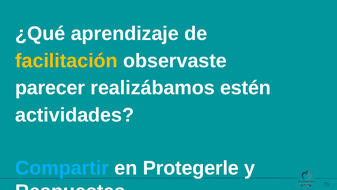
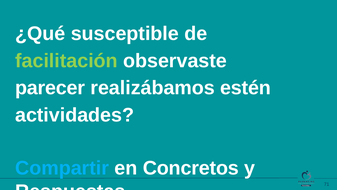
aprendizaje: aprendizaje -> susceptible
facilitación colour: yellow -> light green
Protegerle: Protegerle -> Concretos
